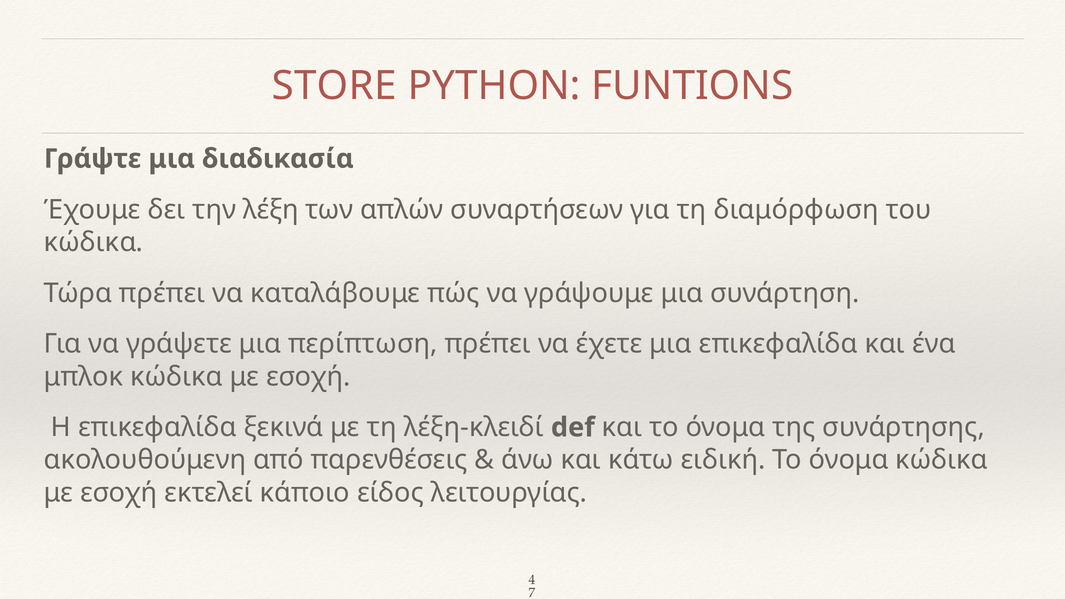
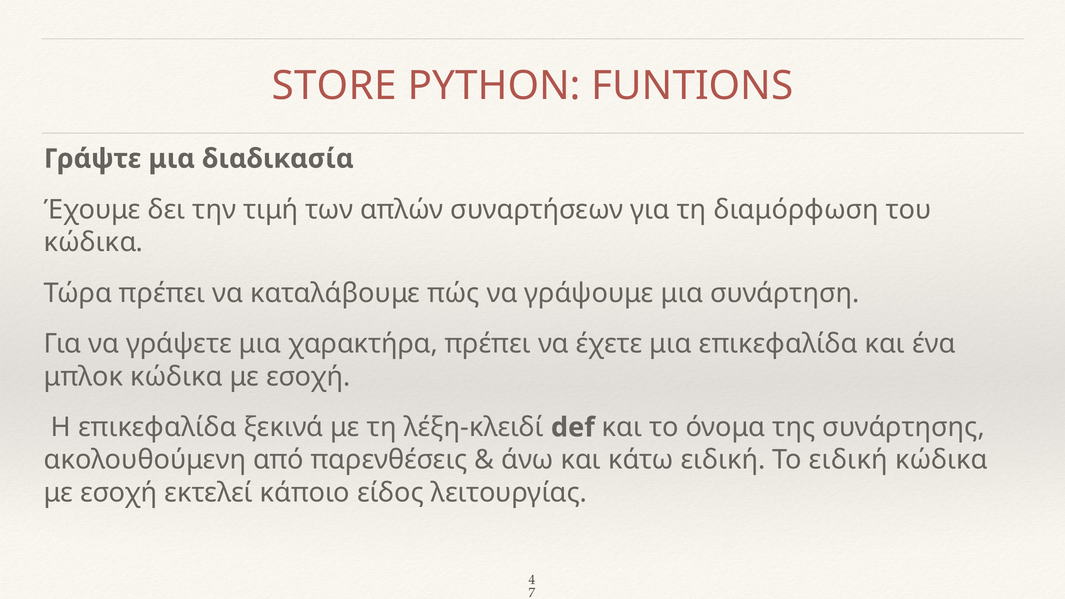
λέξη: λέξη -> τιμή
περίπτωση: περίπτωση -> χαρακτήρα
όνομα at (849, 460): όνομα -> ειδική
